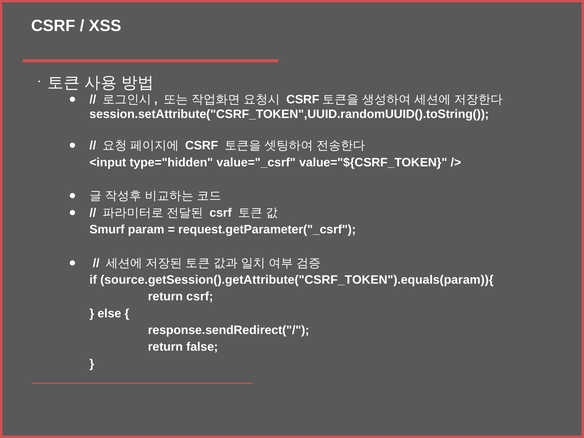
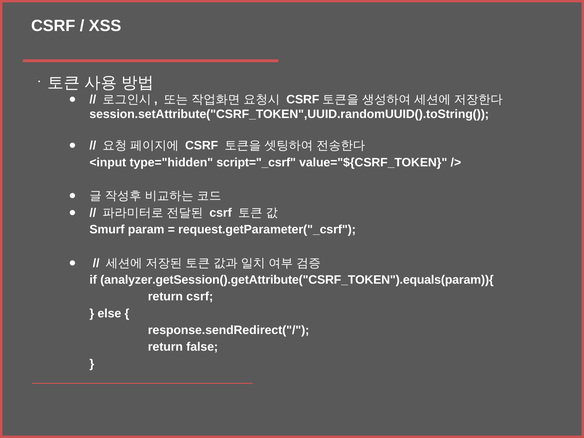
value="_csrf: value="_csrf -> script="_csrf
source.getSession().getAttribute("CSRF_TOKEN").equals(param)){: source.getSession().getAttribute("CSRF_TOKEN").equals(param)){ -> analyzer.getSession().getAttribute("CSRF_TOKEN").equals(param)){
